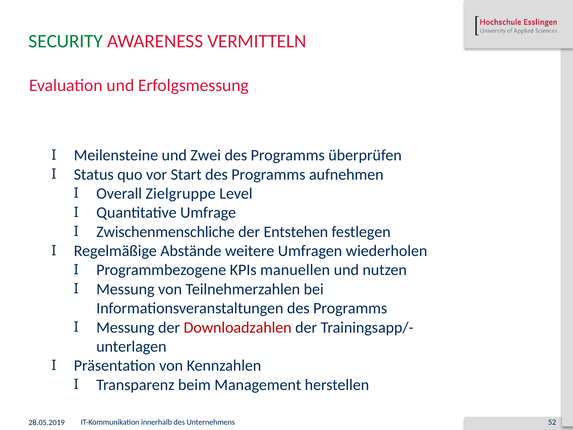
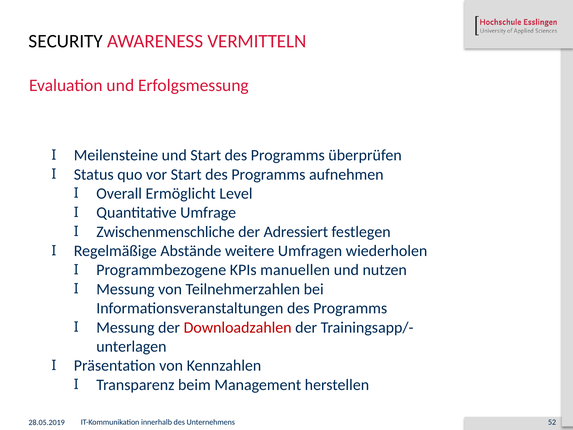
SECURITY colour: green -> black
und Zwei: Zwei -> Start
Zielgruppe: Zielgruppe -> Ermöglicht
Entstehen: Entstehen -> Adressiert
